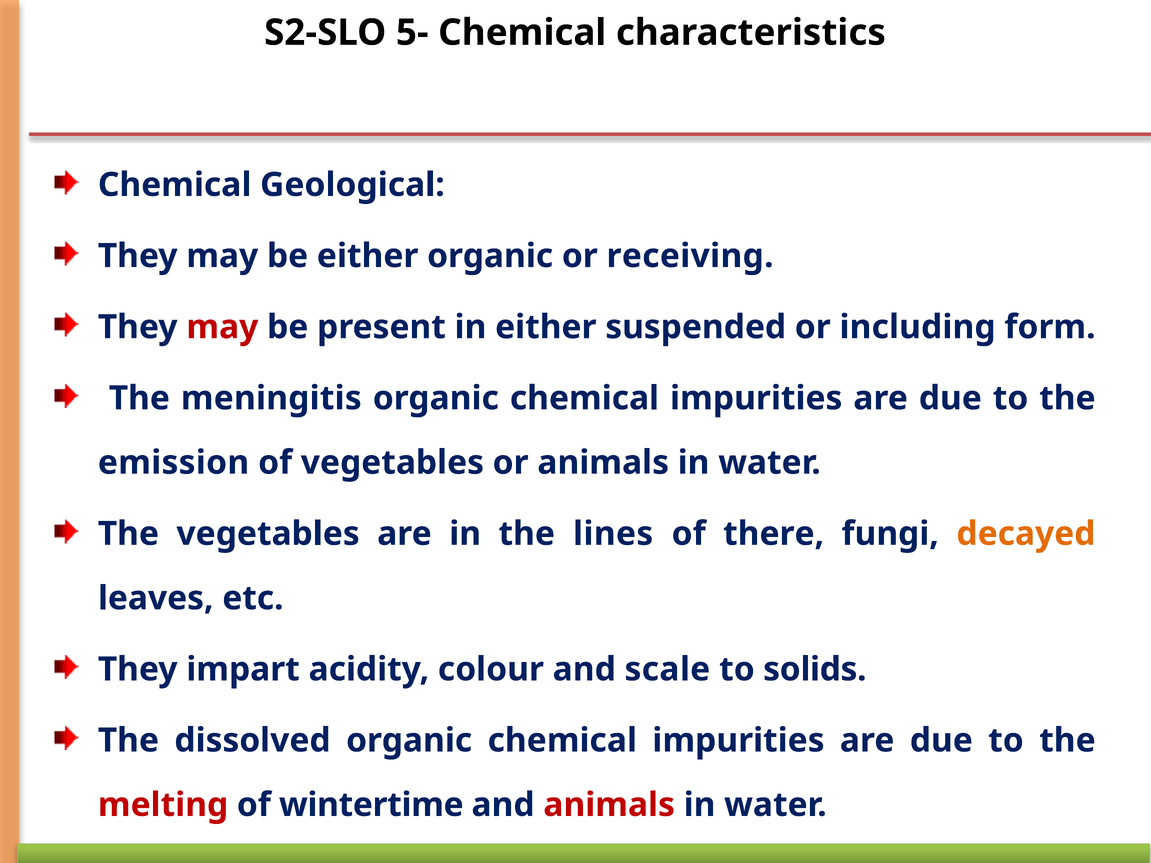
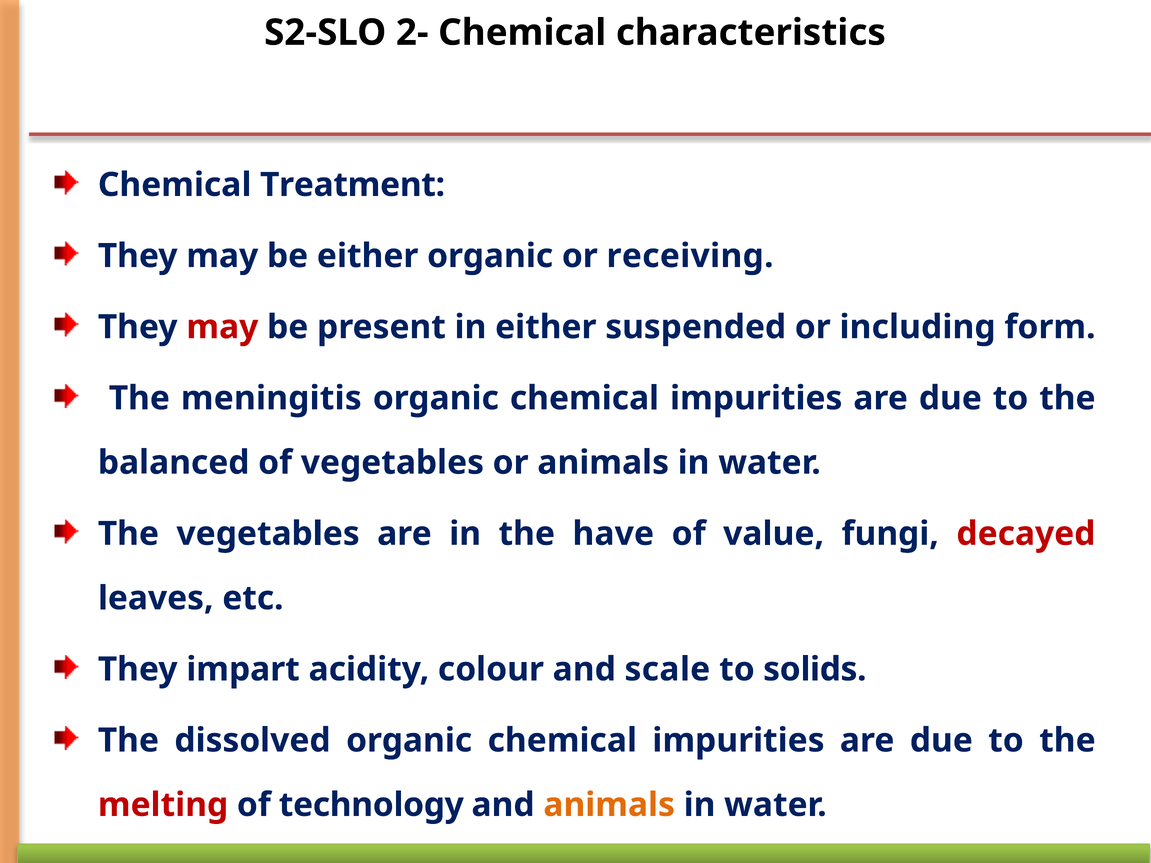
5-: 5- -> 2-
Geological: Geological -> Treatment
emission: emission -> balanced
lines: lines -> have
there: there -> value
decayed colour: orange -> red
wintertime: wintertime -> technology
animals at (609, 805) colour: red -> orange
